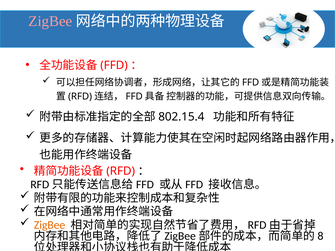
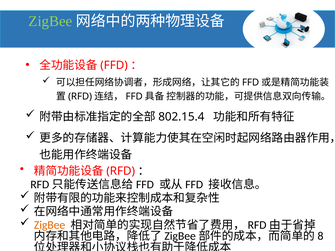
ZigBee at (50, 21) colour: pink -> light green
